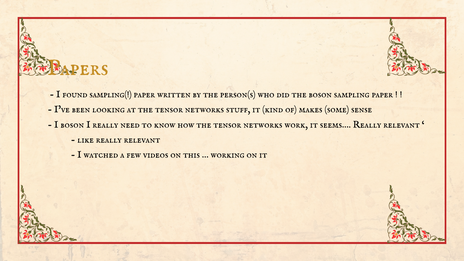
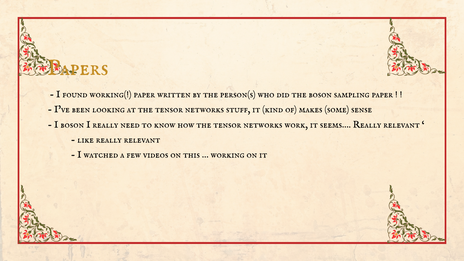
sampling(: sampling( -> working(
